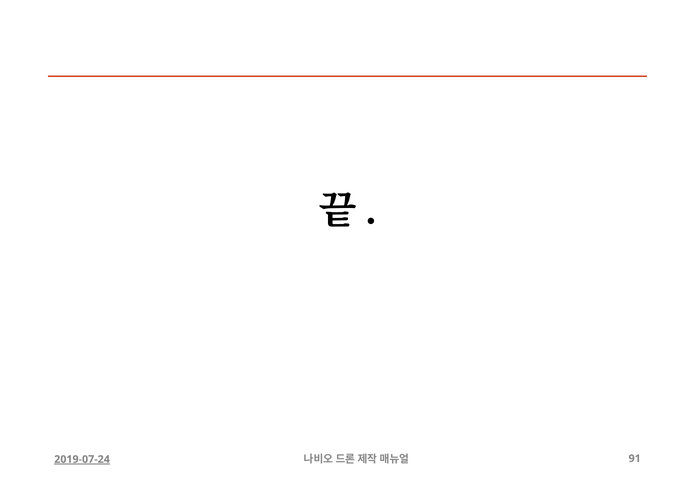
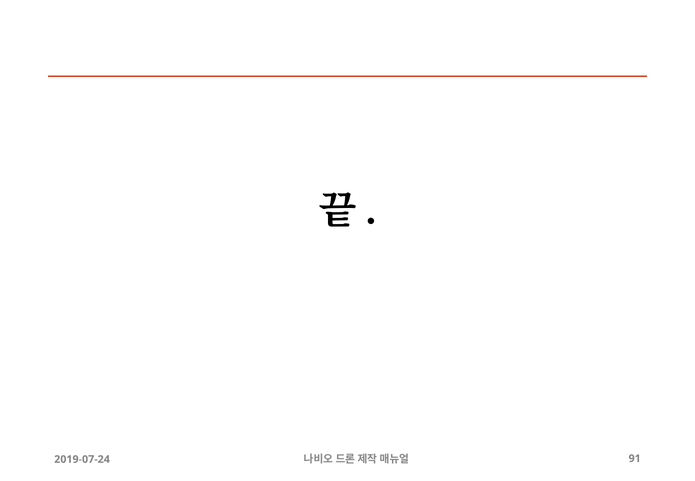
2019-07-24 underline: present -> none
